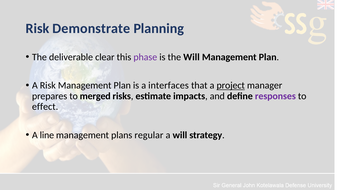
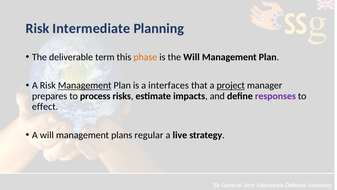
Demonstrate: Demonstrate -> Intermediate
clear: clear -> term
phase colour: purple -> orange
Management at (85, 85) underline: none -> present
merged: merged -> process
A line: line -> will
a will: will -> live
